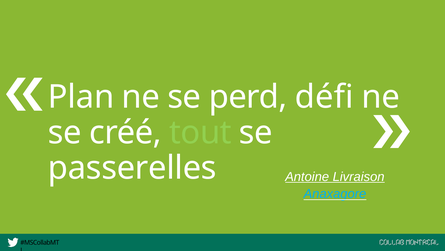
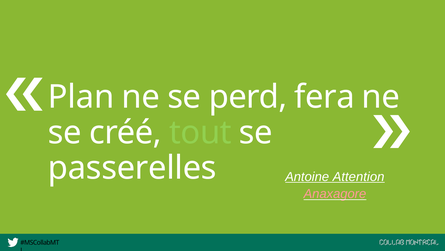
défi: défi -> fera
Livraison: Livraison -> Attention
Anaxagore colour: light blue -> pink
